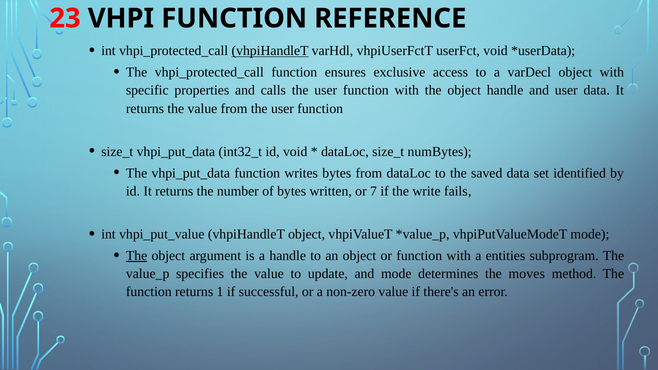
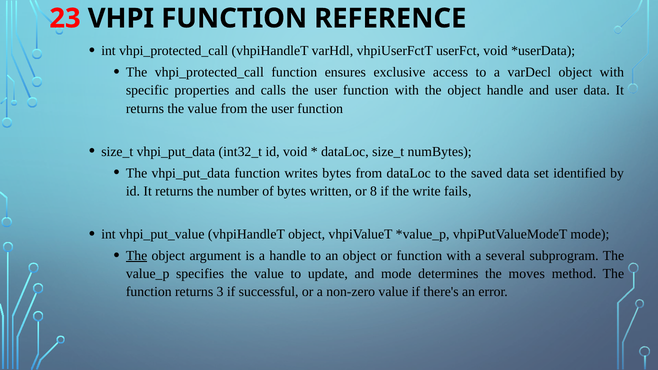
vhpiHandleT at (270, 51) underline: present -> none
7: 7 -> 8
entities: entities -> several
1: 1 -> 3
